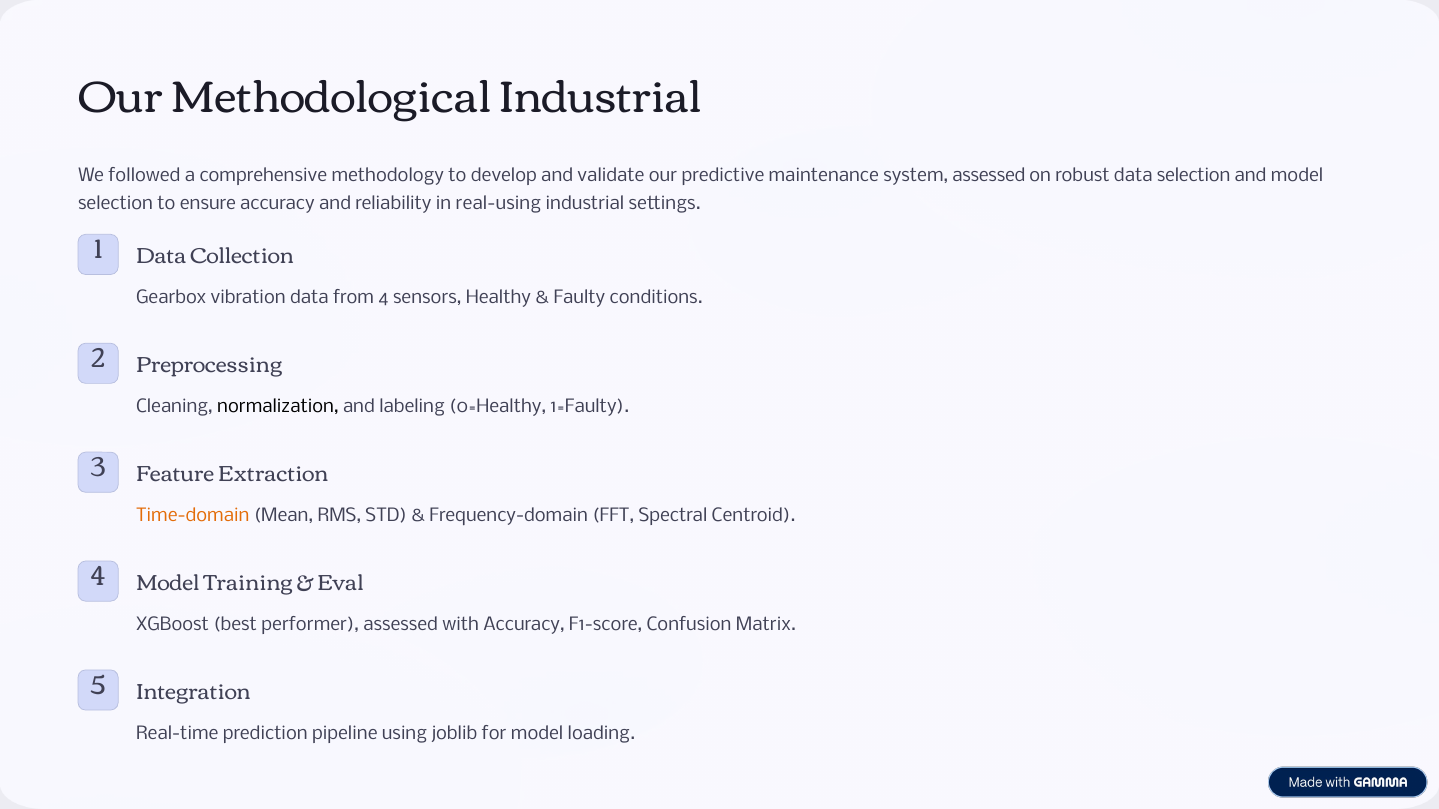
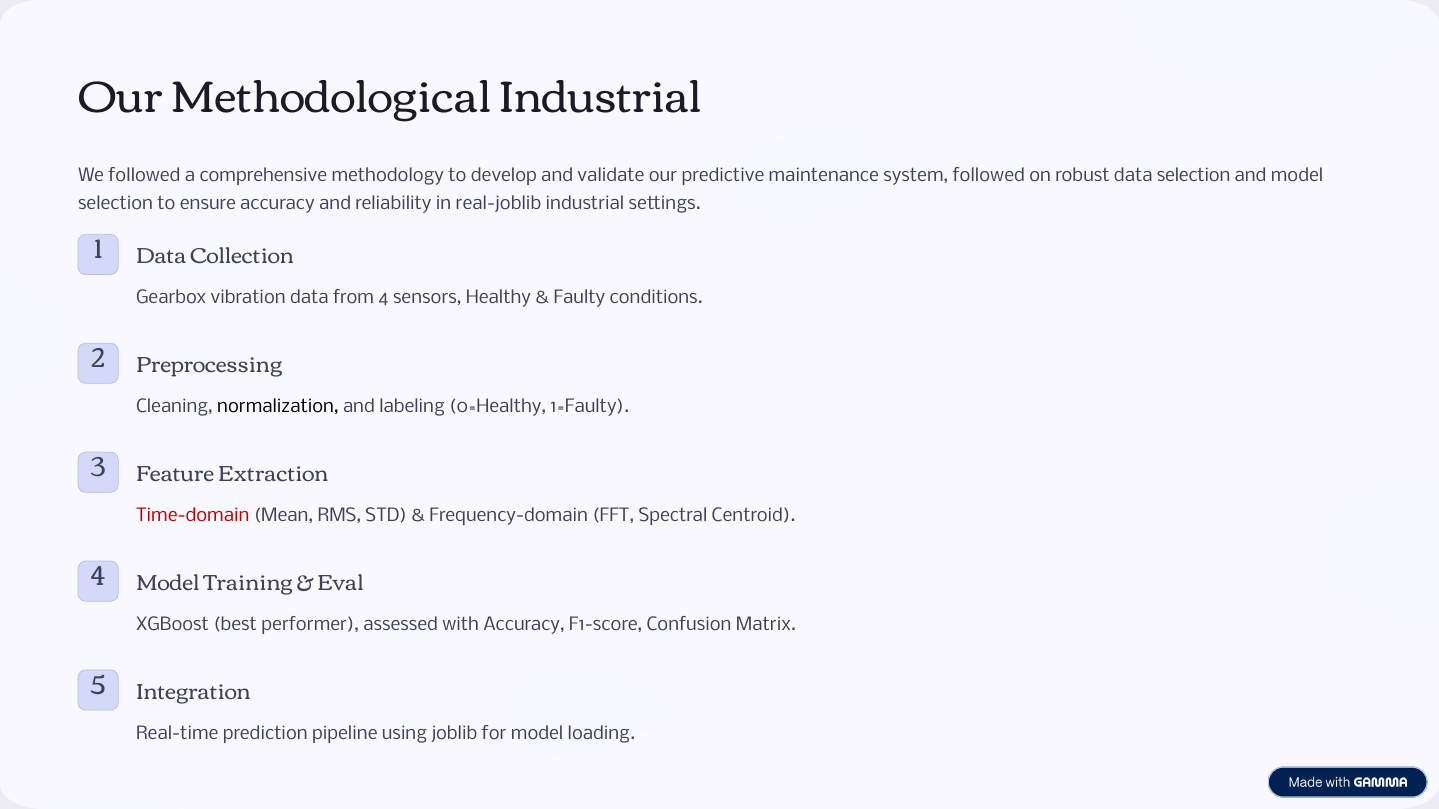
system assessed: assessed -> followed
real-using: real-using -> real-joblib
Time-domain colour: orange -> red
